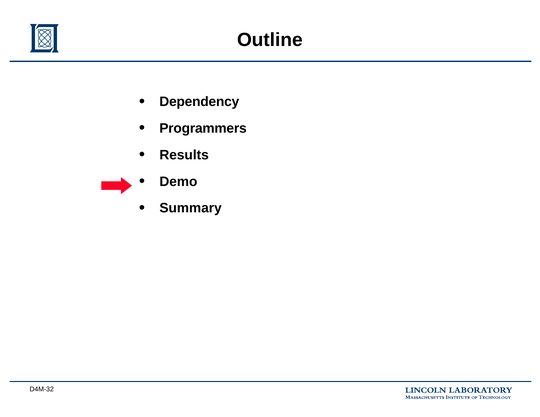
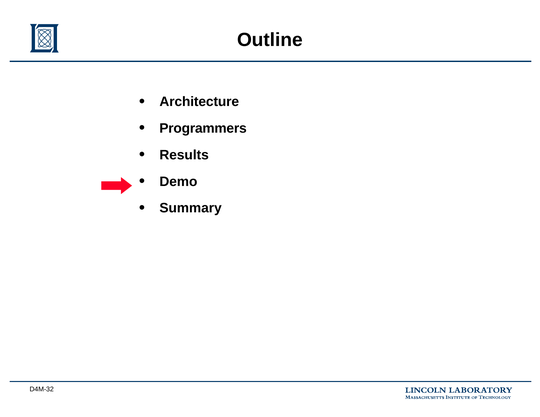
Dependency: Dependency -> Architecture
